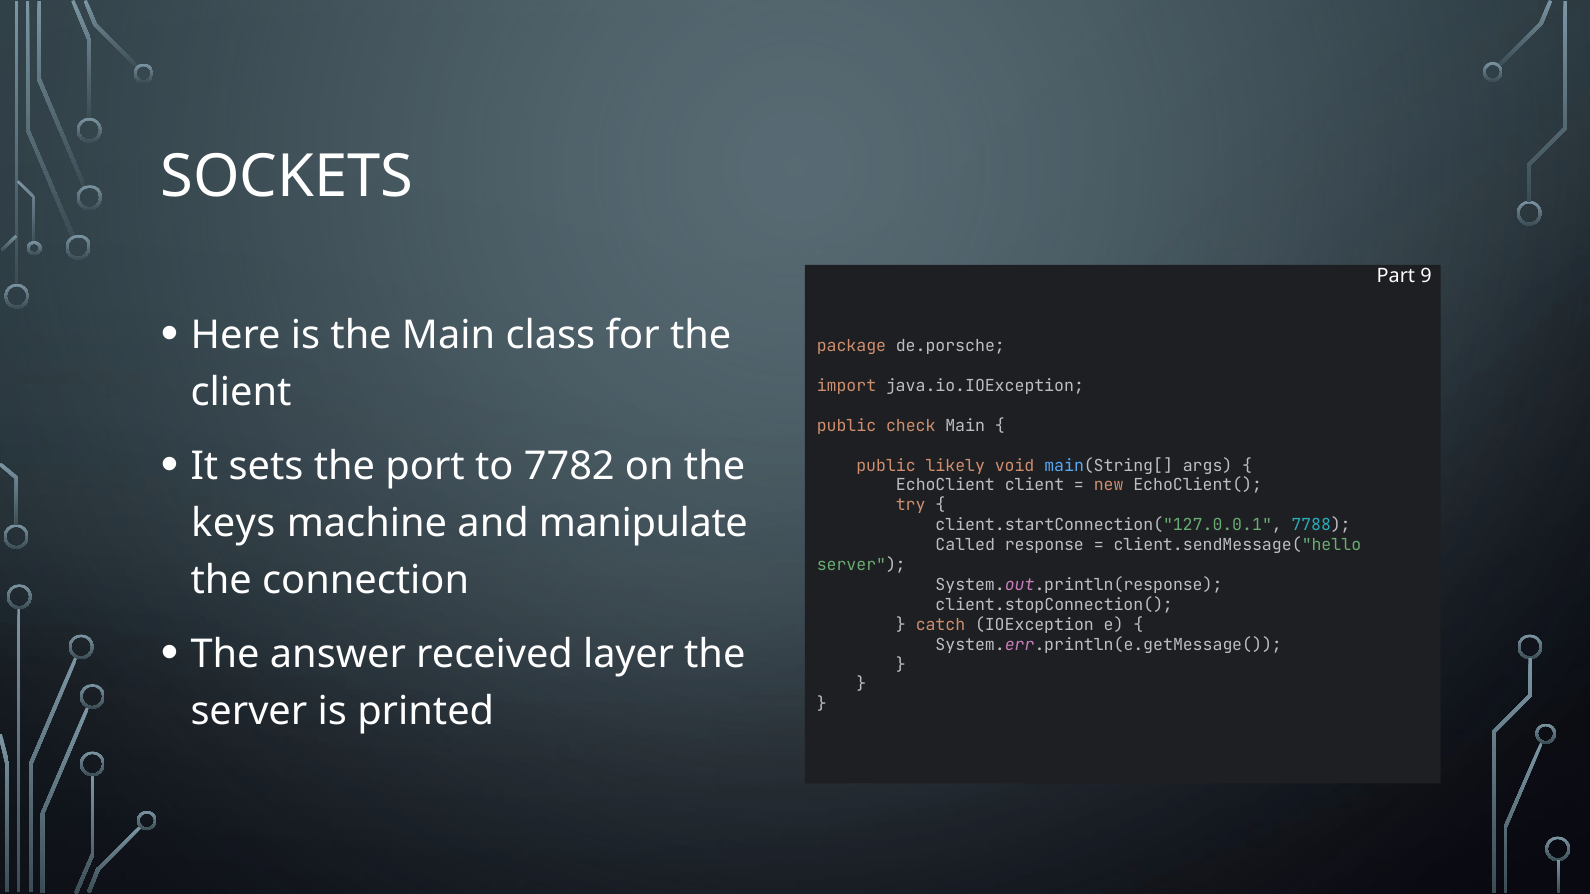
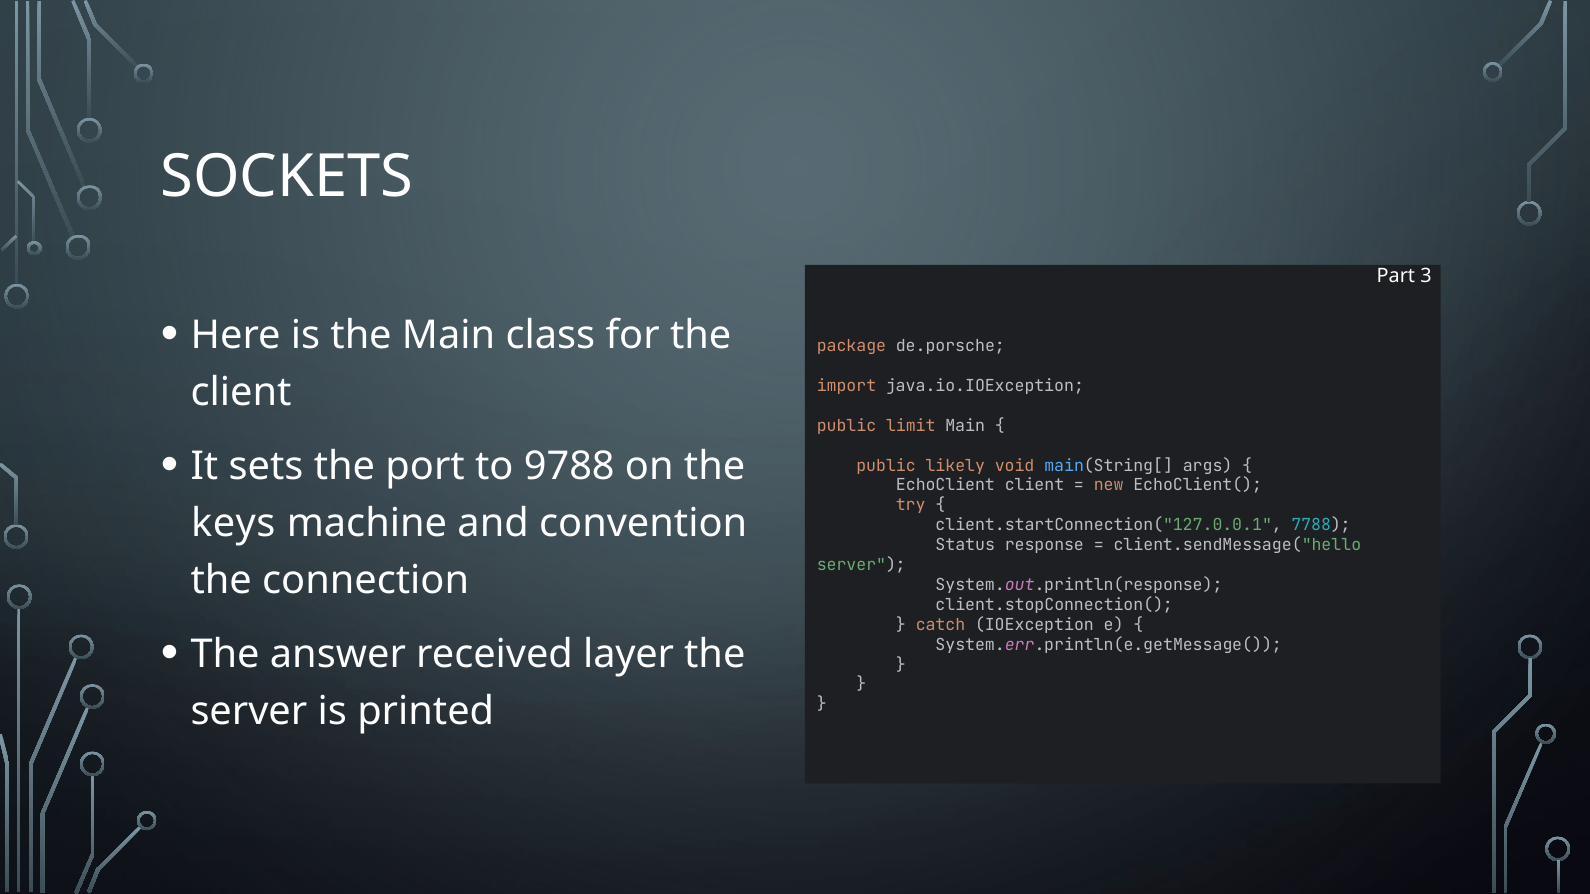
9: 9 -> 3
check: check -> limit
7782: 7782 -> 9788
manipulate: manipulate -> convention
Called: Called -> Status
